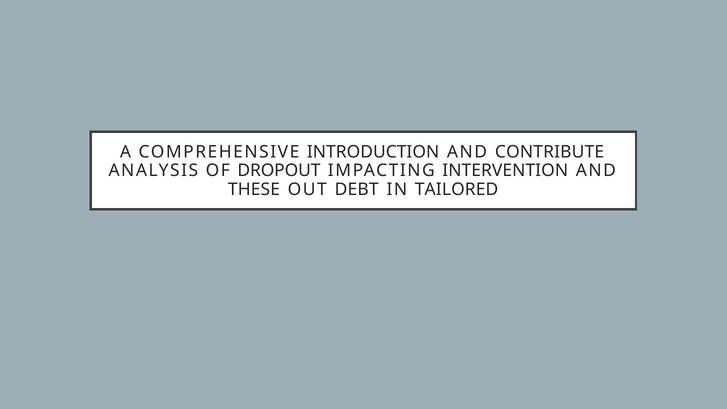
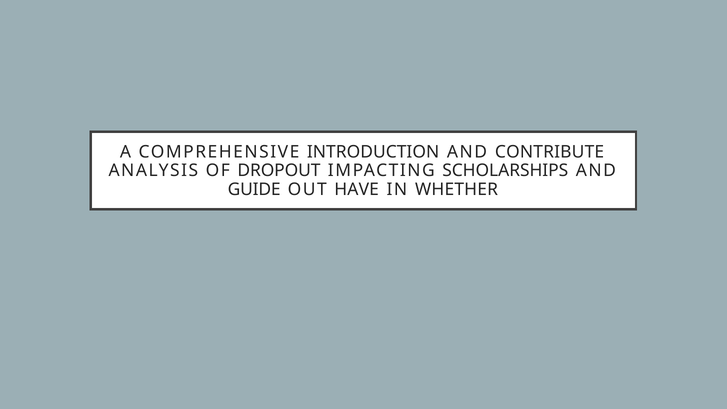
INTERVENTION: INTERVENTION -> SCHOLARSHIPS
THESE: THESE -> GUIDE
DEBT: DEBT -> HAVE
TAILORED: TAILORED -> WHETHER
